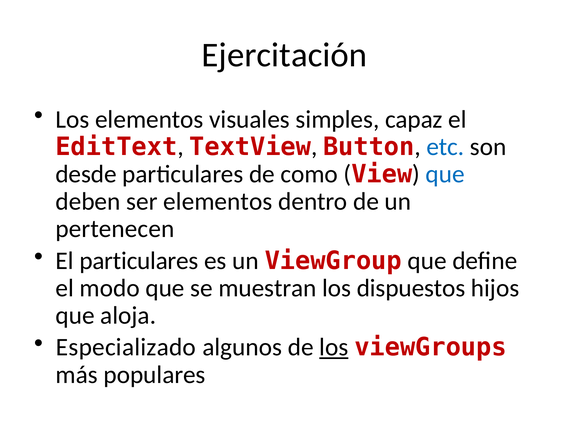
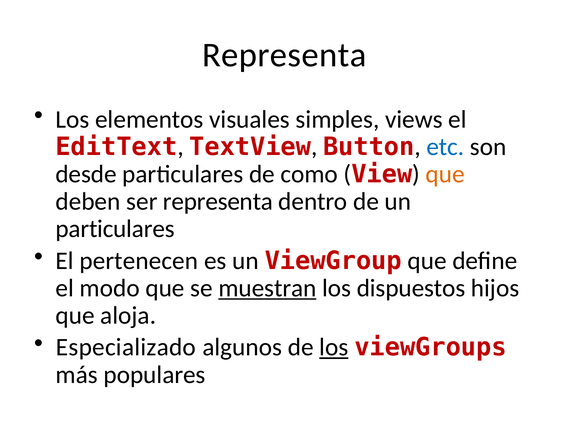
Ejercitación at (284, 55): Ejercitación -> Representa
capaz: capaz -> views
que at (445, 174) colour: blue -> orange
ser elementos: elementos -> representa
pertenecen at (115, 229): pertenecen -> particulares
El particulares: particulares -> pertenecen
muestran underline: none -> present
